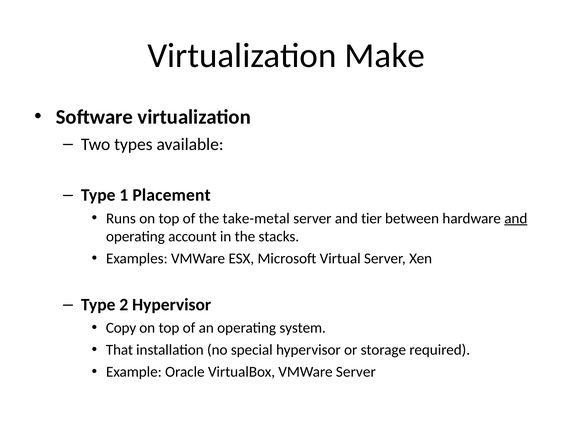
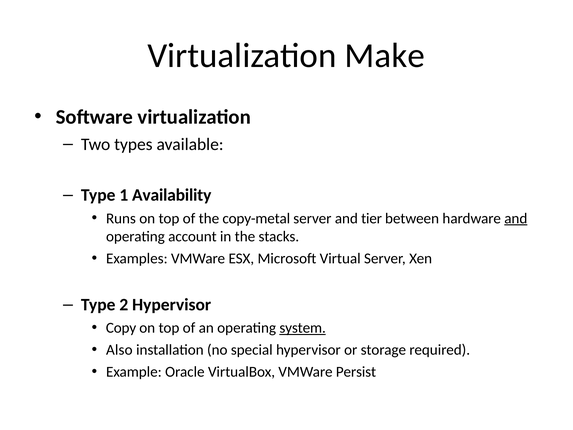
Placement: Placement -> Availability
take-metal: take-metal -> copy-metal
system underline: none -> present
That: That -> Also
VMWare Server: Server -> Persist
